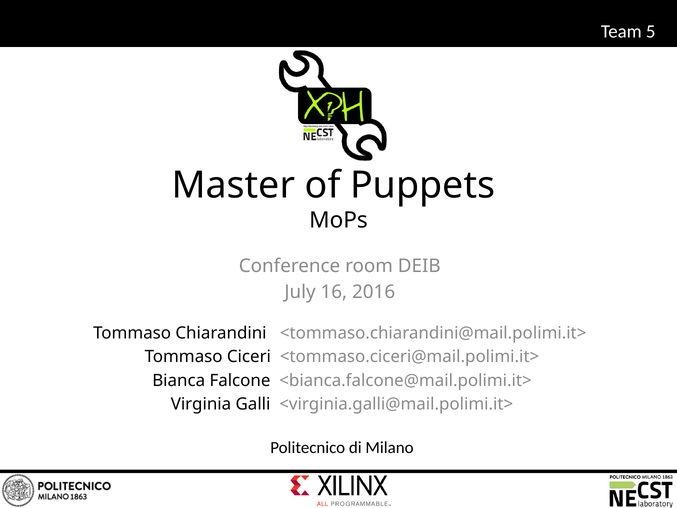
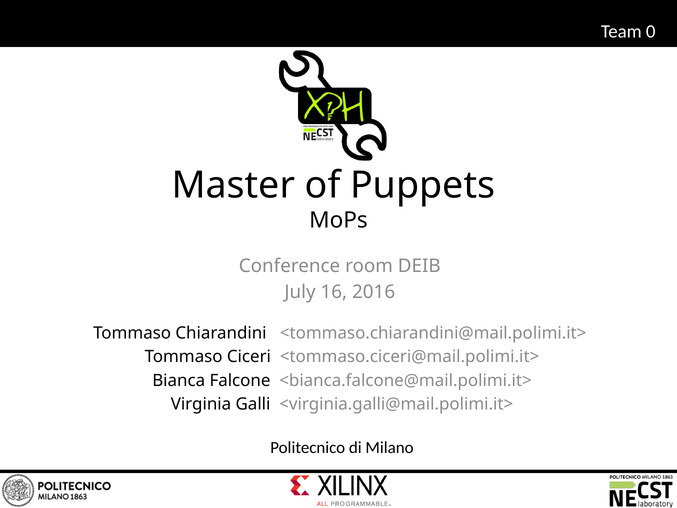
5: 5 -> 0
